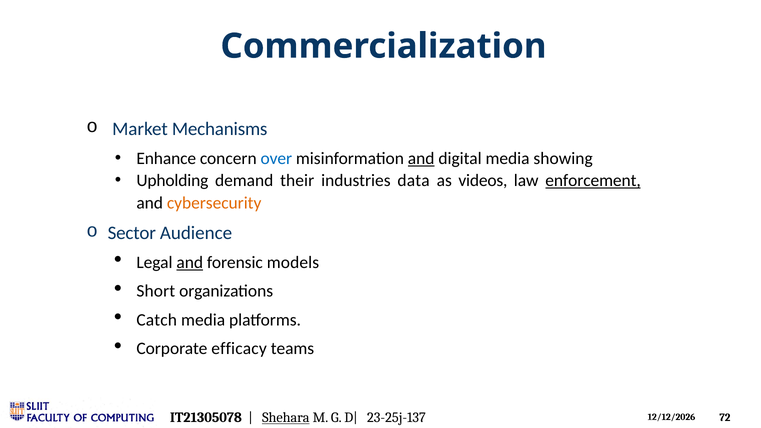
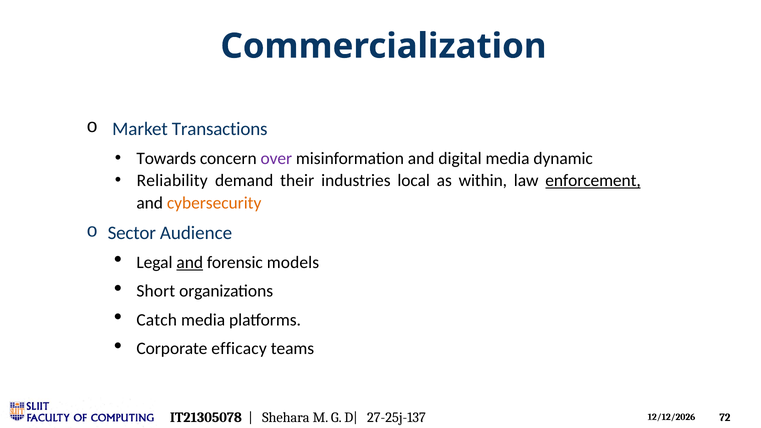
Mechanisms: Mechanisms -> Transactions
Enhance: Enhance -> Towards
over colour: blue -> purple
and at (421, 158) underline: present -> none
showing: showing -> dynamic
Upholding: Upholding -> Reliability
data: data -> local
videos: videos -> within
Shehara underline: present -> none
23-25j-137: 23-25j-137 -> 27-25j-137
